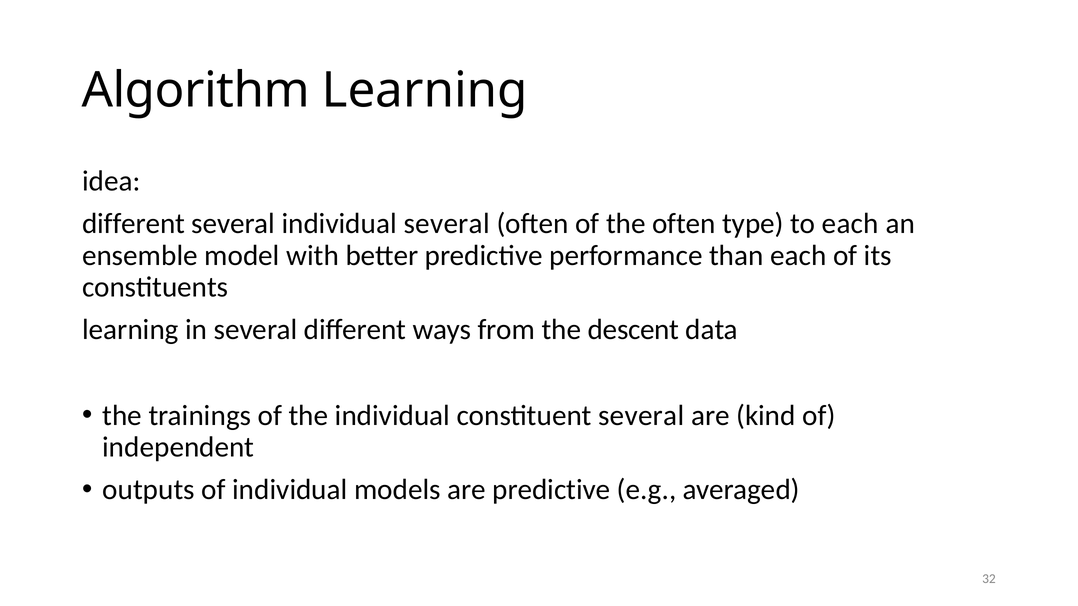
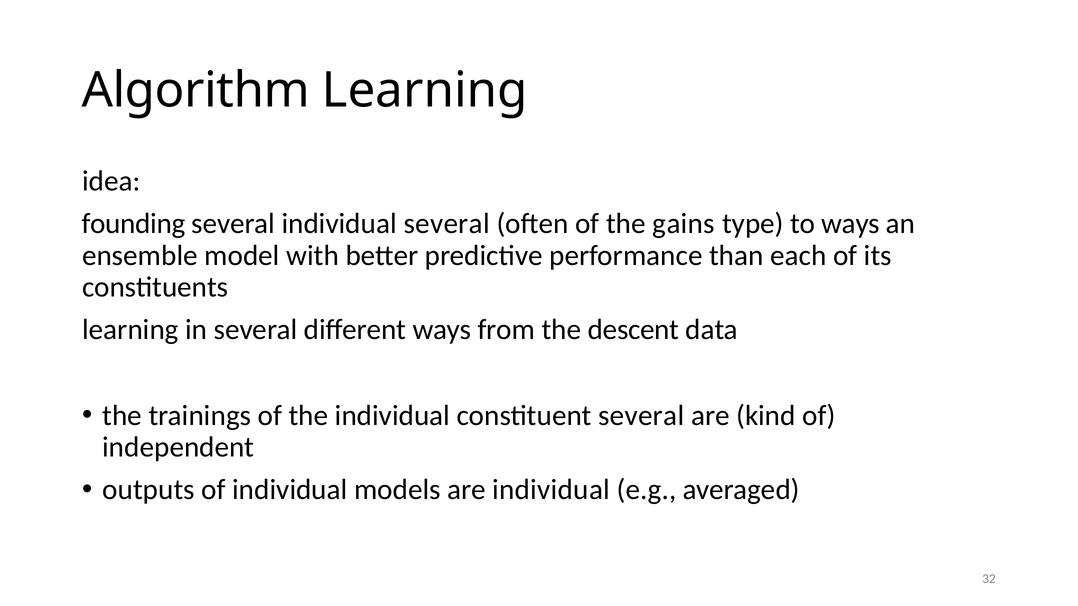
different at (134, 224): different -> founding
the often: often -> gains
to each: each -> ways
are predictive: predictive -> individual
